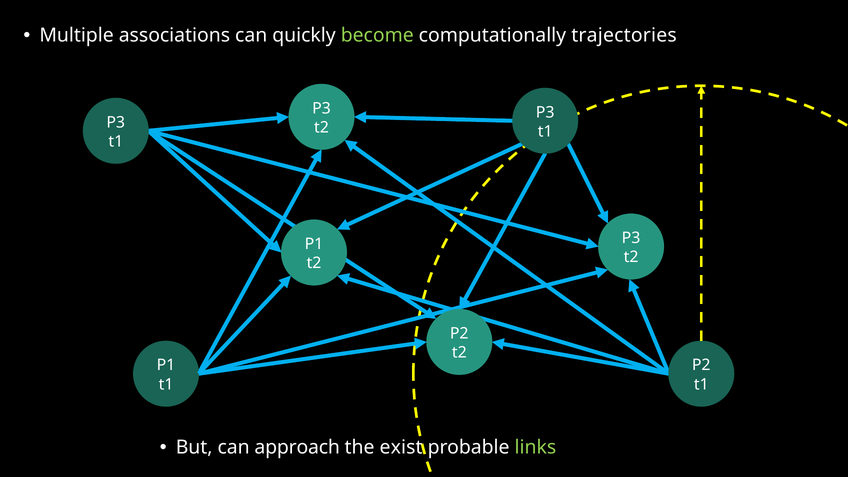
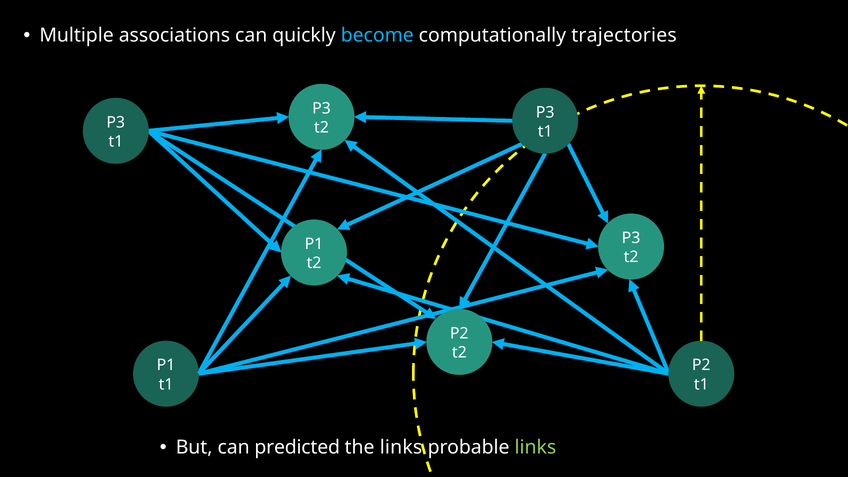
become colour: light green -> light blue
approach: approach -> predicted
the exist: exist -> links
